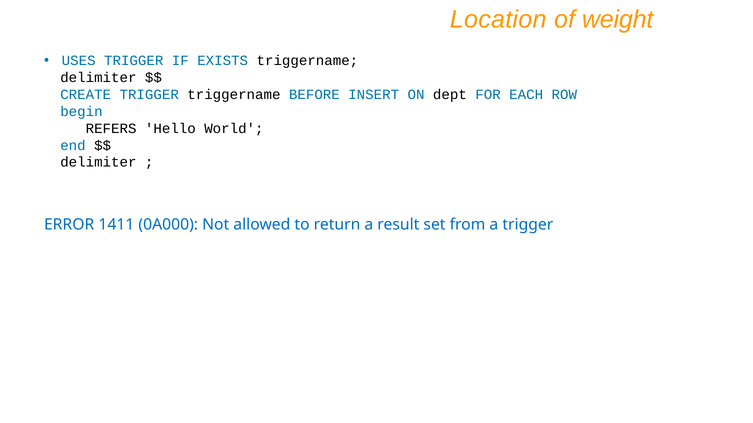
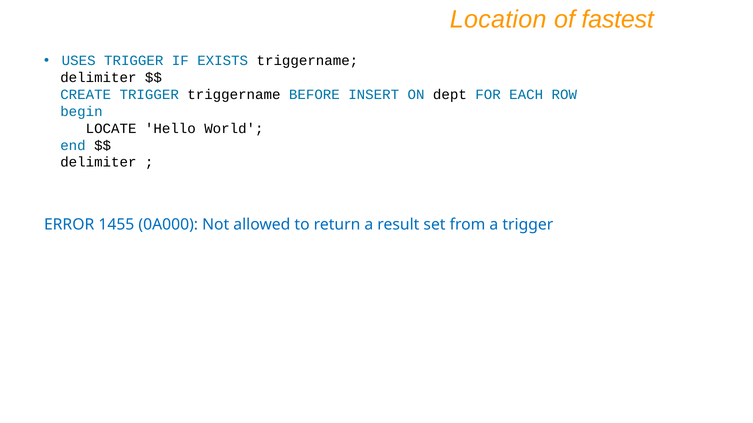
weight: weight -> fastest
REFERS: REFERS -> LOCATE
1411: 1411 -> 1455
